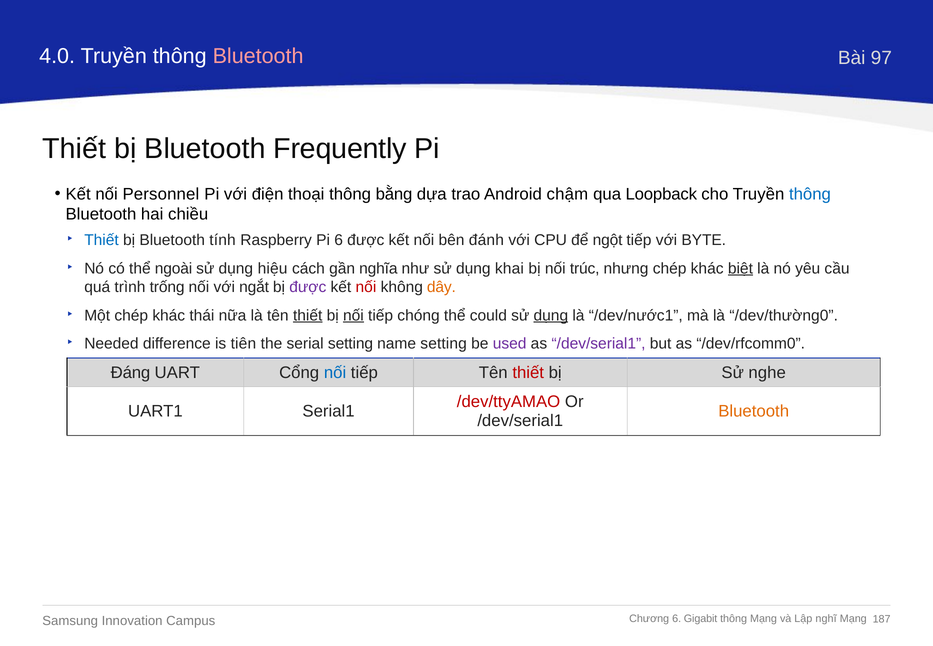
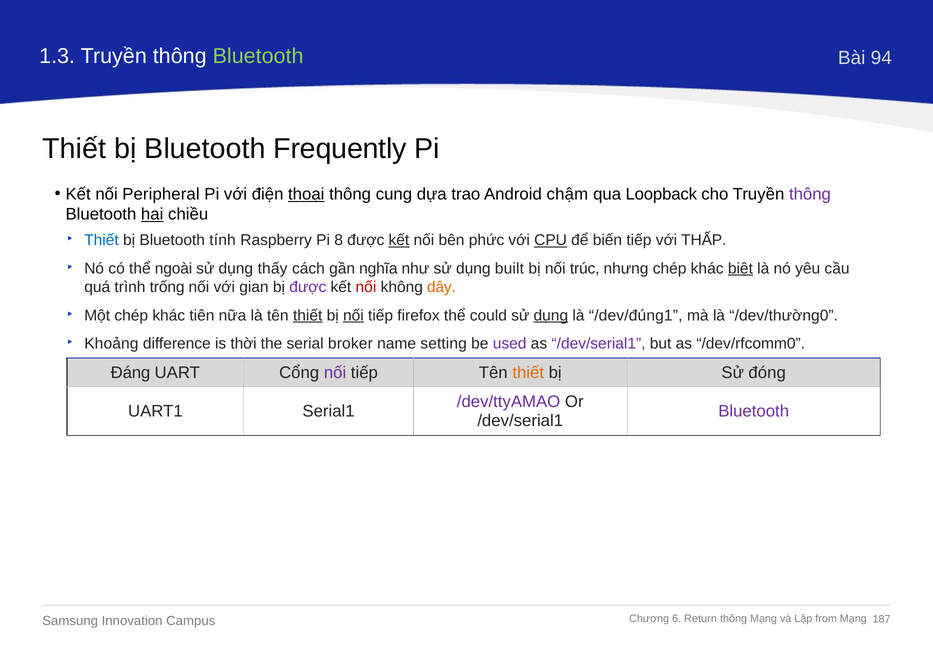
4.0: 4.0 -> 1.3
Bluetooth at (258, 56) colour: pink -> light green
97: 97 -> 94
Personnel: Personnel -> Peripheral
thoại underline: none -> present
bằng: bằng -> cung
thông at (810, 194) colour: blue -> purple
hai underline: none -> present
Pi 6: 6 -> 8
kết at (399, 240) underline: none -> present
đánh: đánh -> phức
CPU underline: none -> present
ngột: ngột -> biến
BYTE: BYTE -> THẤP
hiệu: hiệu -> thấy
khai: khai -> built
ngắt: ngắt -> gian
thái: thái -> tiên
chóng: chóng -> firefox
/dev/nước1: /dev/nước1 -> /dev/đúng1
Needed: Needed -> Khoảng
tiên: tiên -> thời
serial setting: setting -> broker
nối at (335, 373) colour: blue -> purple
thiết at (528, 373) colour: red -> orange
nghe: nghe -> đóng
/dev/ttyAMAO colour: red -> purple
Bluetooth at (754, 411) colour: orange -> purple
Gigabit: Gigabit -> Return
nghĩ: nghĩ -> from
